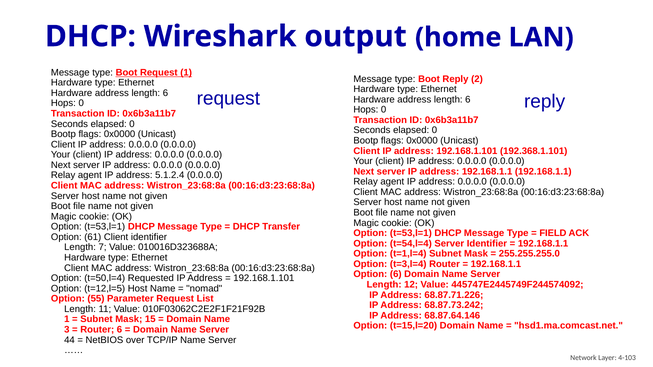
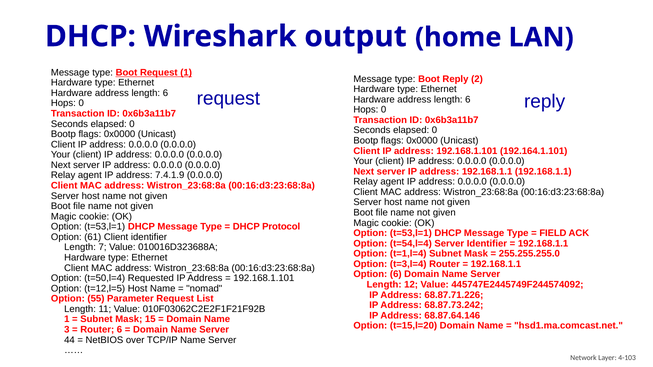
192.368.1.101: 192.368.1.101 -> 192.164.1.101
5.1.2.4: 5.1.2.4 -> 7.4.1.9
Transfer: Transfer -> Protocol
